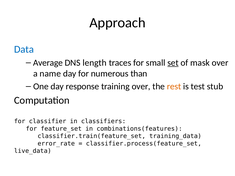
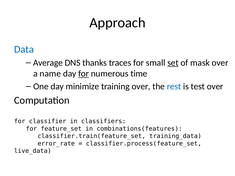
length: length -> thanks
for at (84, 74) underline: none -> present
than: than -> time
response: response -> minimize
rest colour: orange -> blue
test stub: stub -> over
